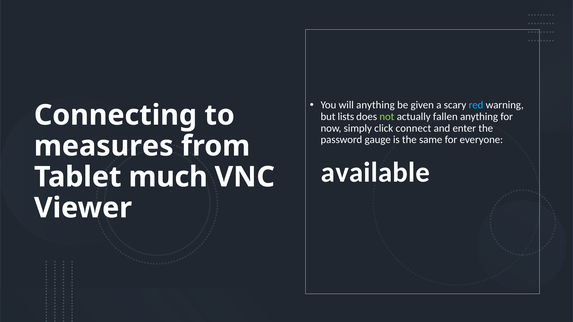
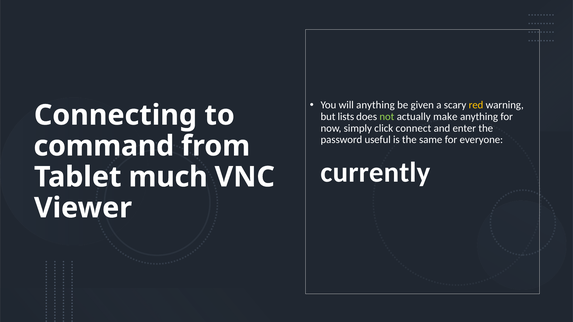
red colour: light blue -> yellow
fallen: fallen -> make
gauge: gauge -> useful
measures: measures -> command
available: available -> currently
